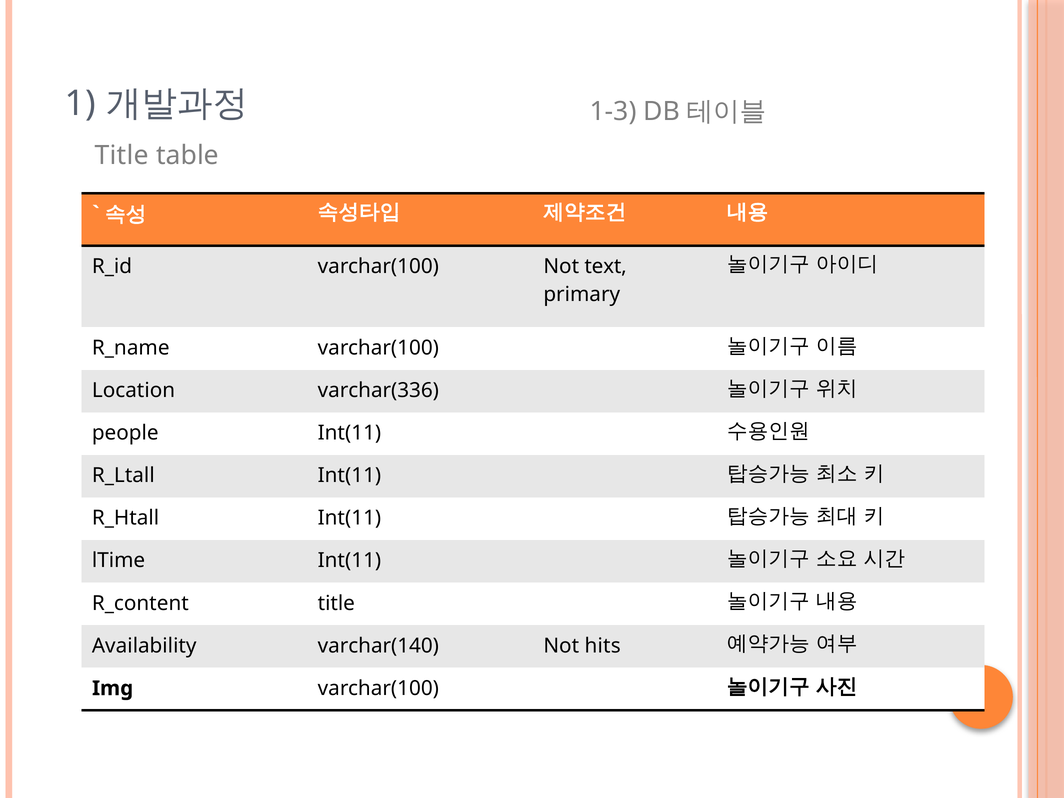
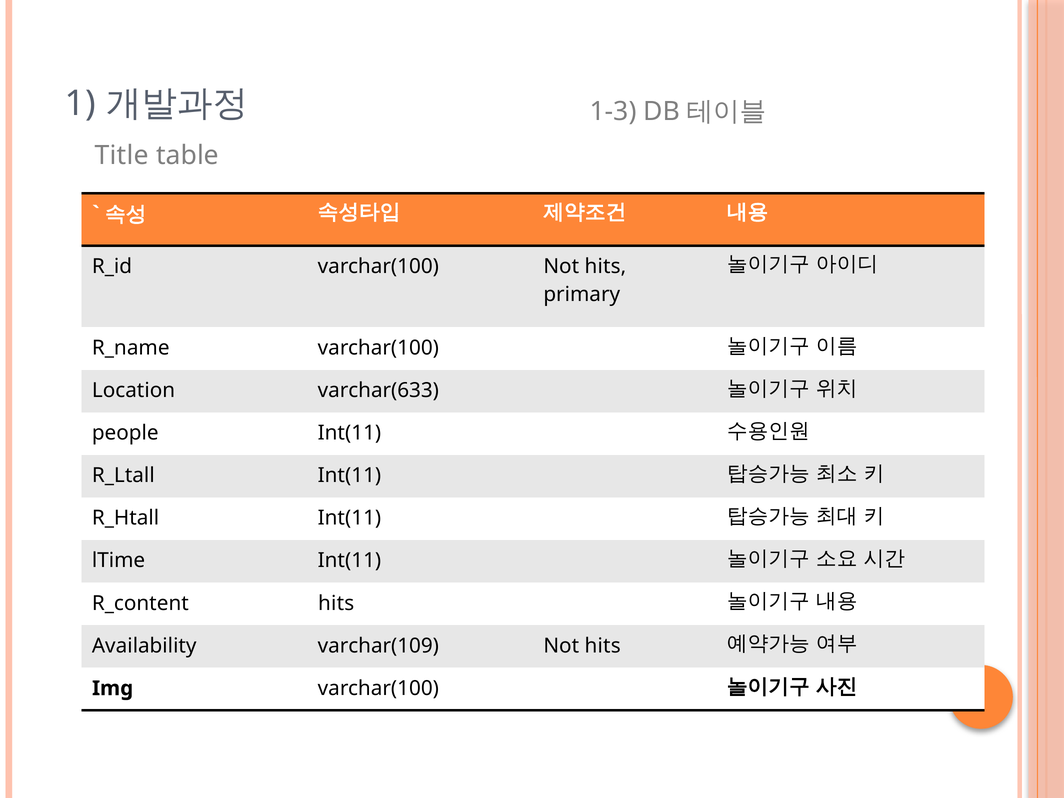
varchar(100 Not text: text -> hits
varchar(336: varchar(336 -> varchar(633
title at (336, 603): title -> hits
varchar(140: varchar(140 -> varchar(109
